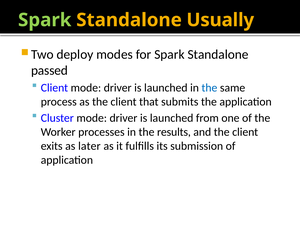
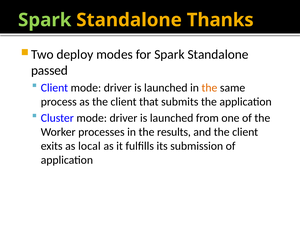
Usually: Usually -> Thanks
the at (209, 88) colour: blue -> orange
later: later -> local
